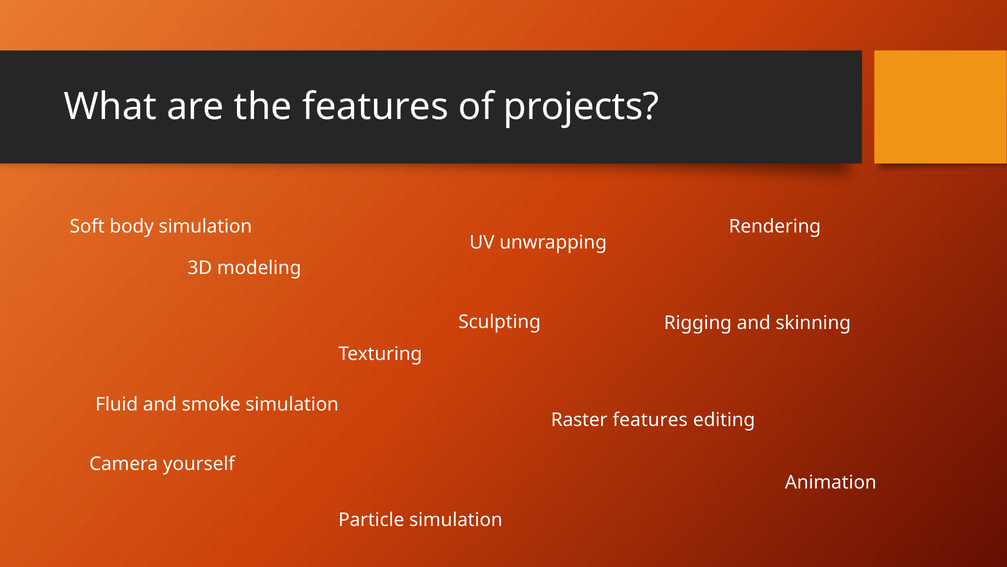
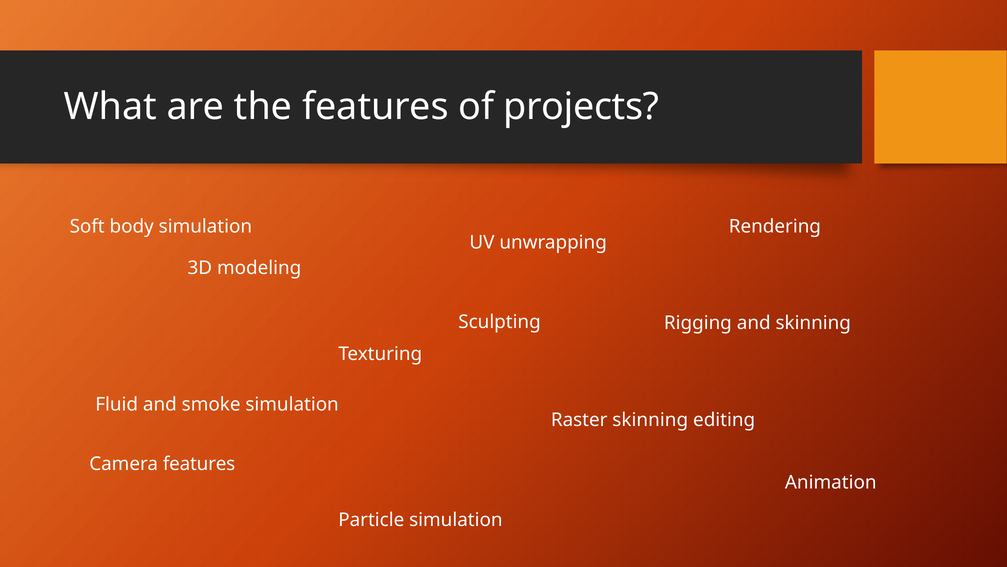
Raster features: features -> skinning
Camera yourself: yourself -> features
